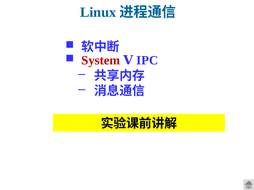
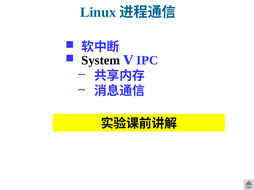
System colour: red -> black
